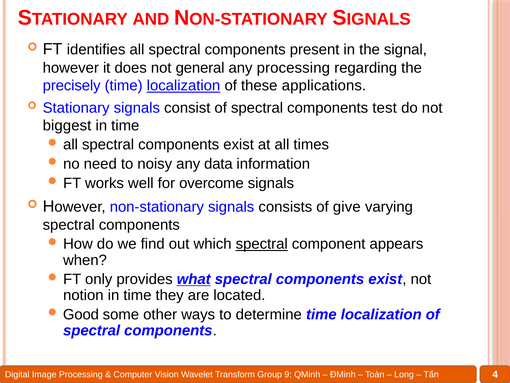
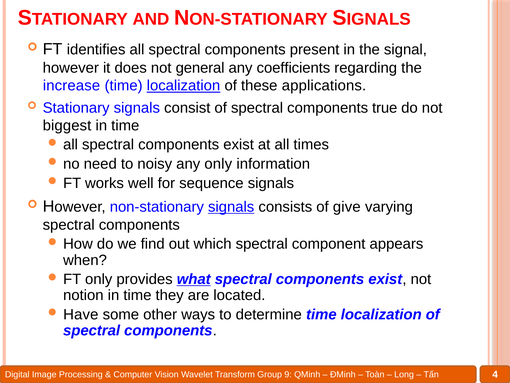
any processing: processing -> coefficients
precisely: precisely -> increase
test: test -> true
any data: data -> only
overcome: overcome -> sequence
signals at (231, 207) underline: none -> present
spectral at (262, 244) underline: present -> none
Good: Good -> Have
